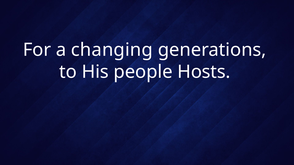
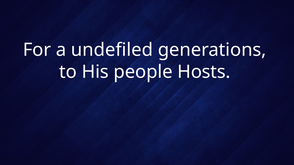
changing: changing -> undefiled
